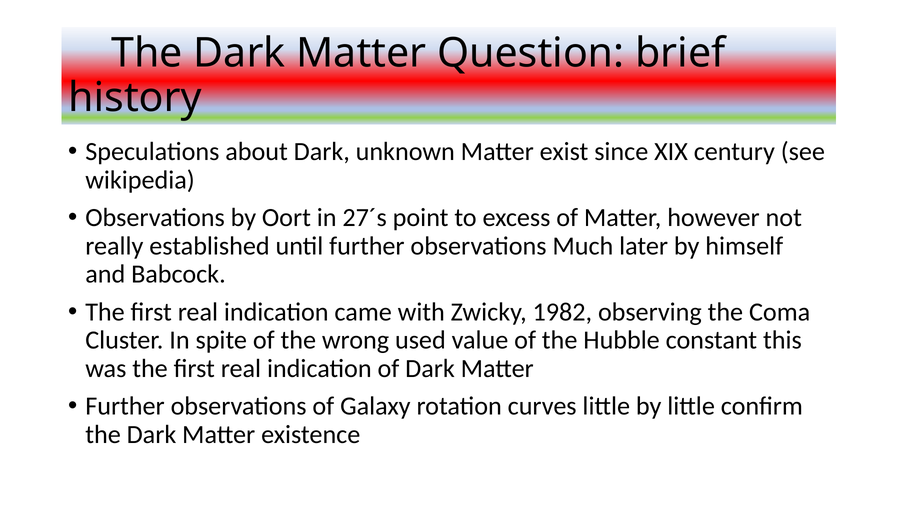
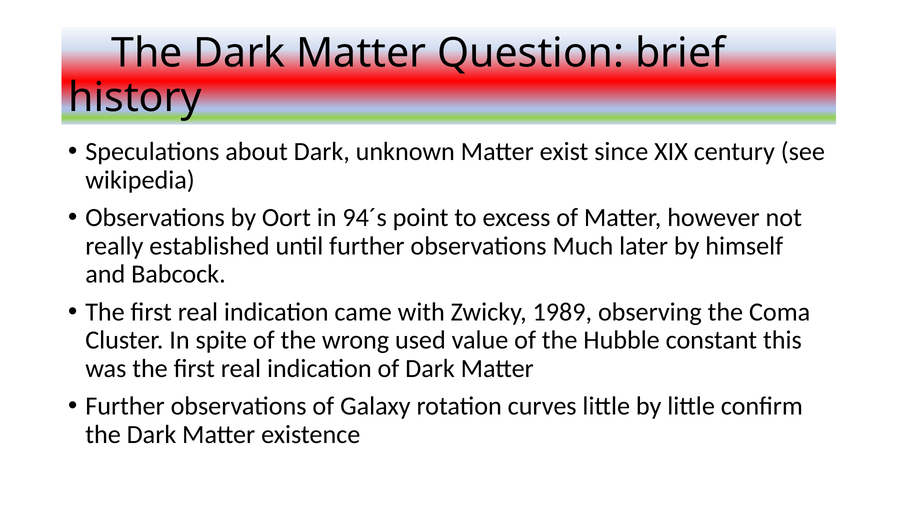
27´s: 27´s -> 94´s
1982: 1982 -> 1989
